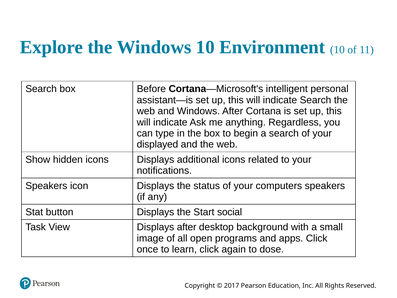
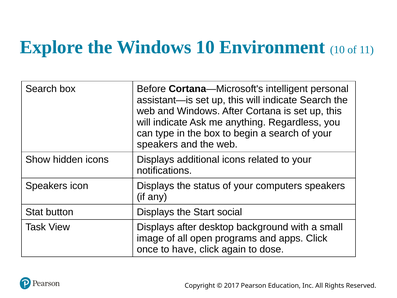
displayed at (157, 144): displayed -> speakers
learn: learn -> have
